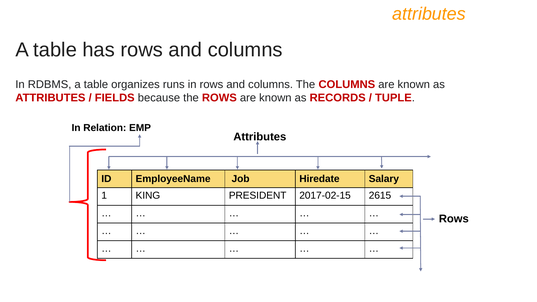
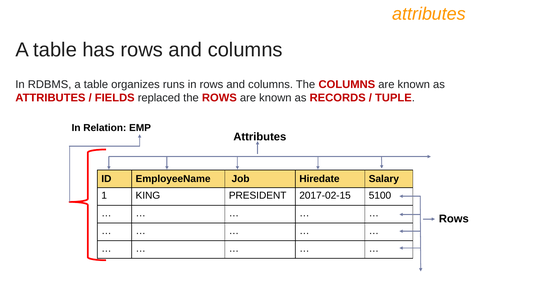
because: because -> replaced
2615: 2615 -> 5100
